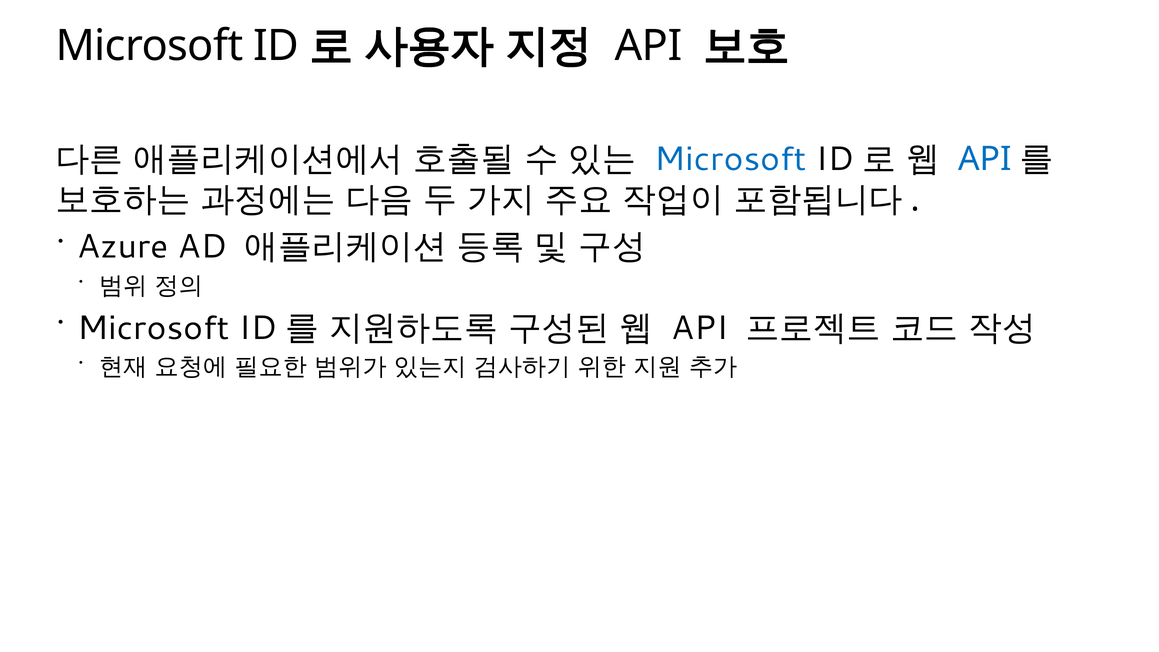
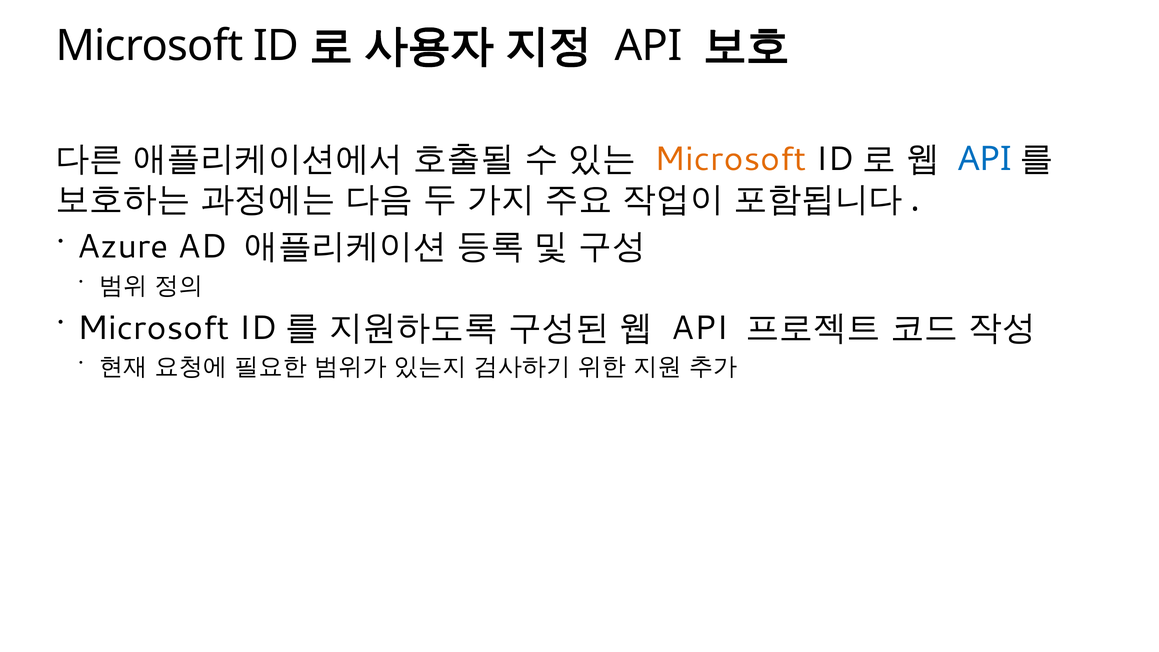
Microsoft at (730, 159) colour: blue -> orange
